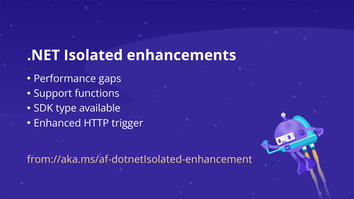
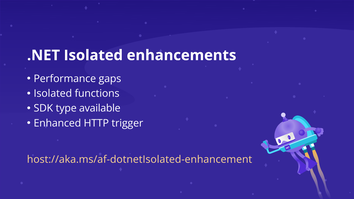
Support at (53, 94): Support -> Isolated
from://aka.ms/af-dotnetIsolated-enhancement: from://aka.ms/af-dotnetIsolated-enhancement -> host://aka.ms/af-dotnetIsolated-enhancement
